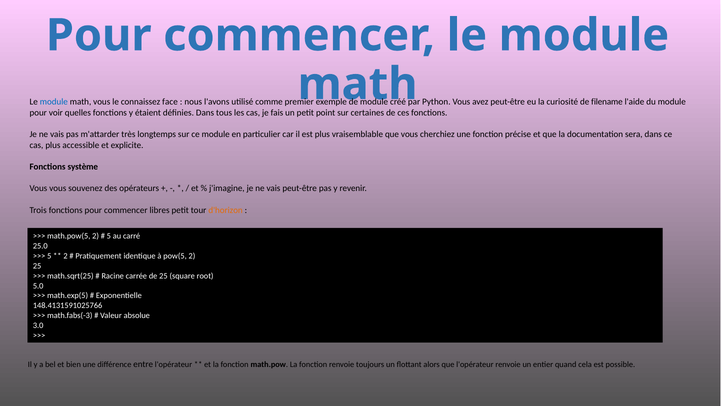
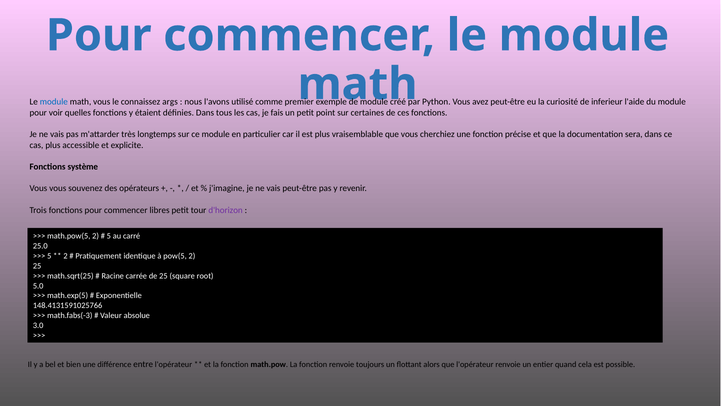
face: face -> args
filename: filename -> inferieur
d'horizon colour: orange -> purple
